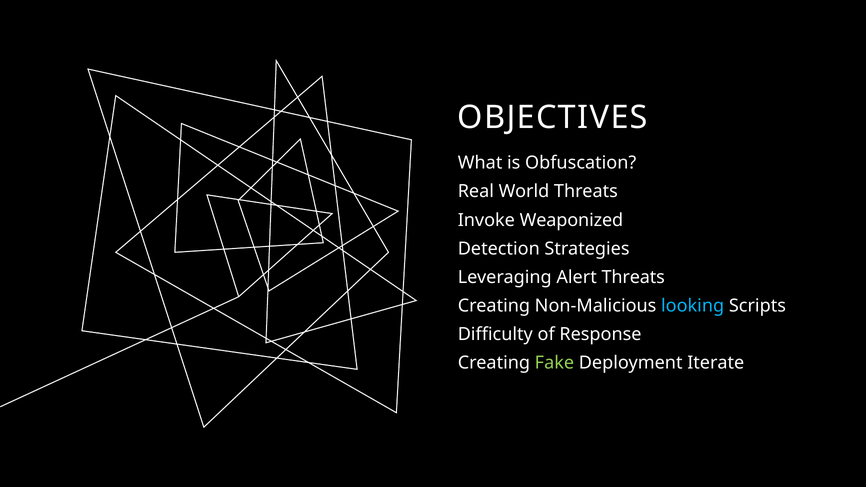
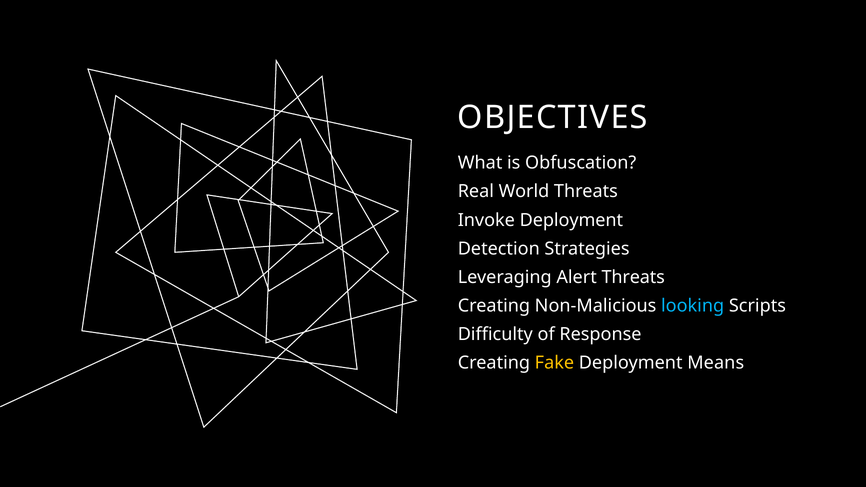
Invoke Weaponized: Weaponized -> Deployment
Fake colour: light green -> yellow
Iterate: Iterate -> Means
